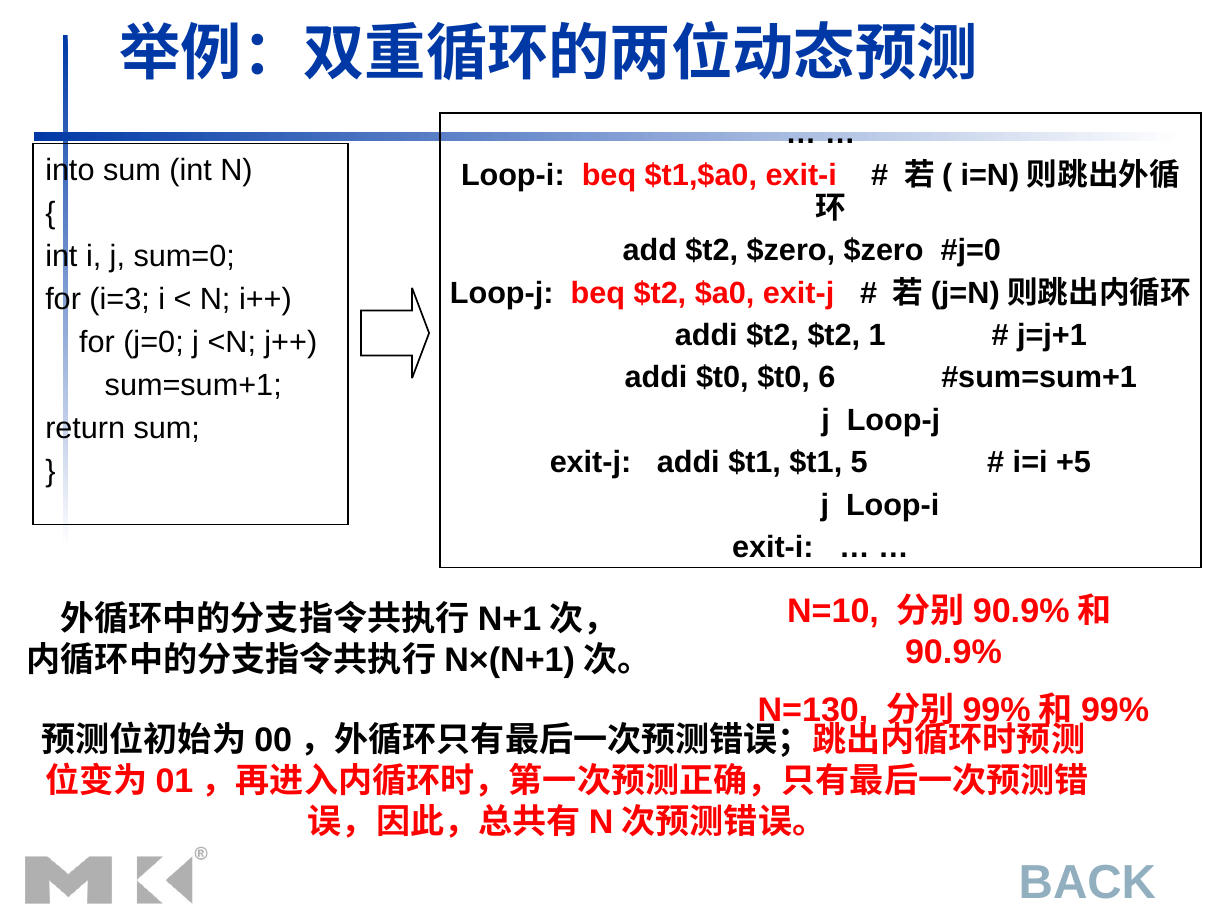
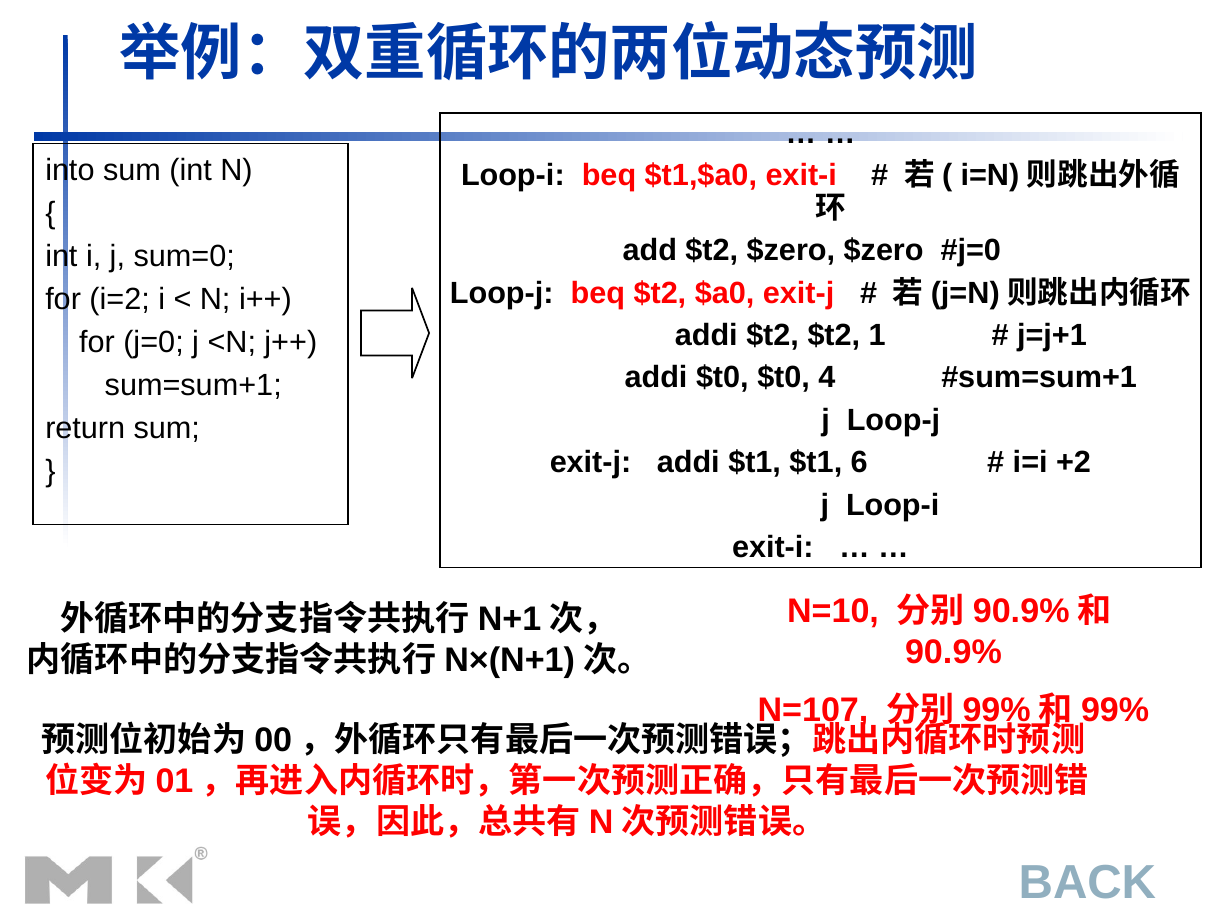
i=3: i=3 -> i=2
6: 6 -> 4
5: 5 -> 6
+5: +5 -> +2
N=130: N=130 -> N=107
